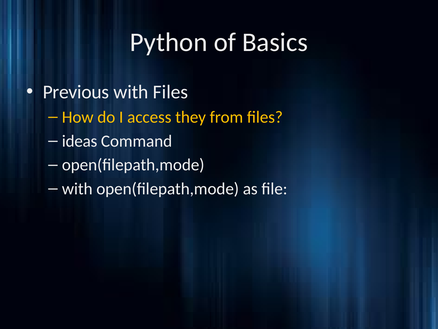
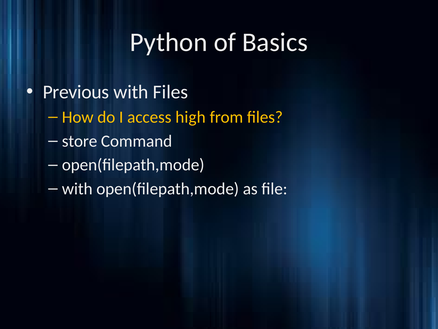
they: they -> high
ideas: ideas -> store
